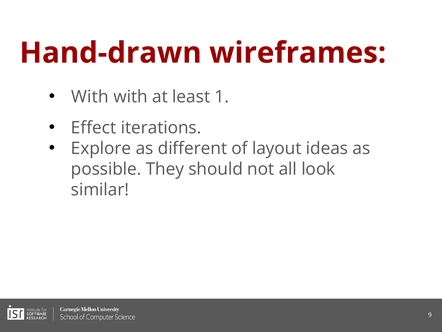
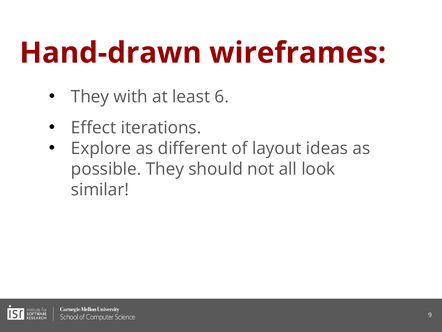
With at (90, 97): With -> They
1: 1 -> 6
